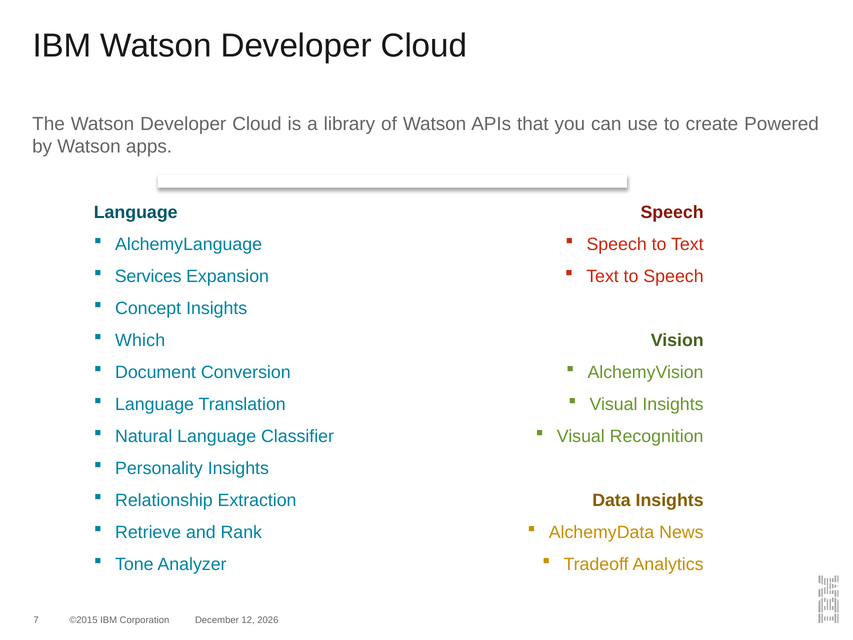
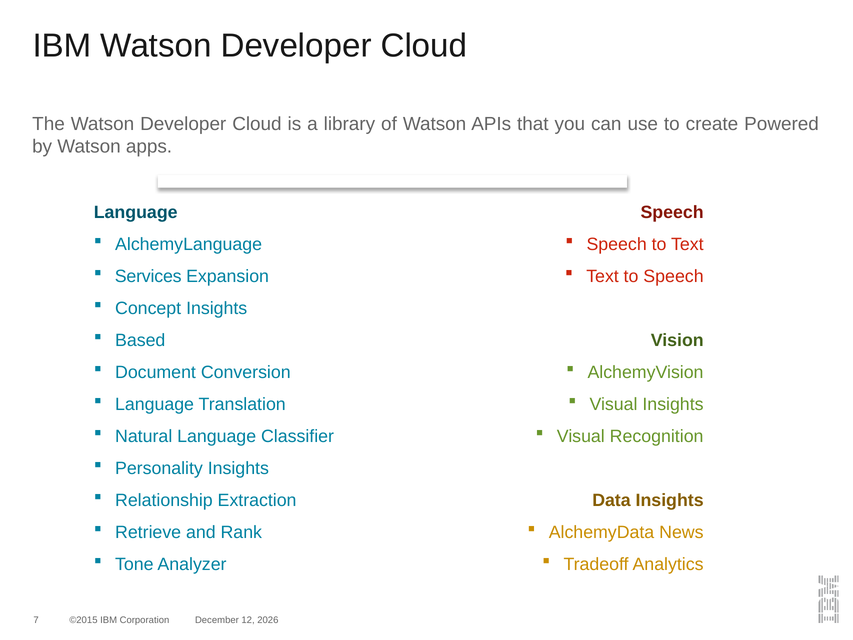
Which: Which -> Based
